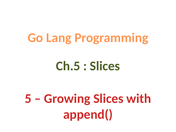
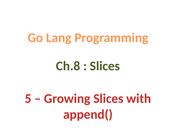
Ch.5: Ch.5 -> Ch.8
